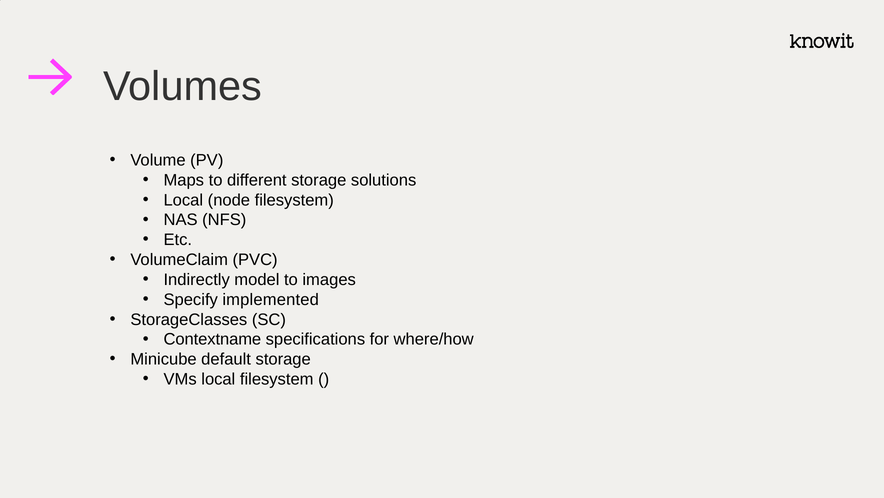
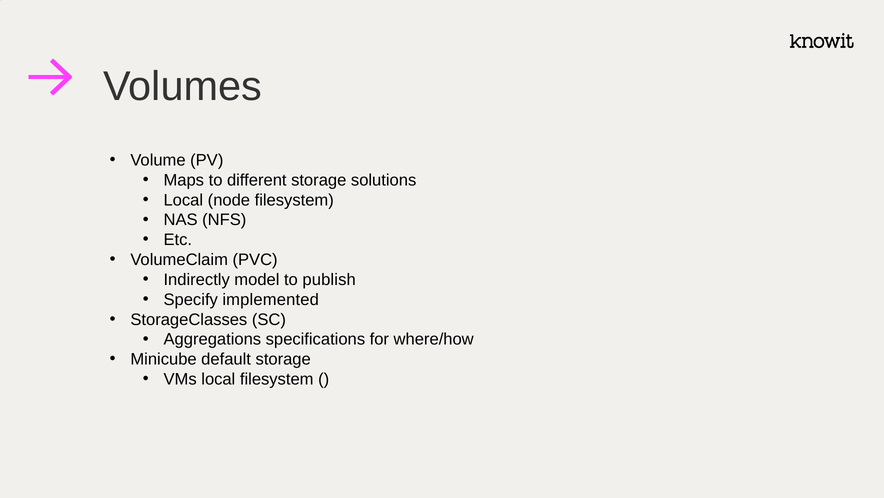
images: images -> publish
Contextname: Contextname -> Aggregations
